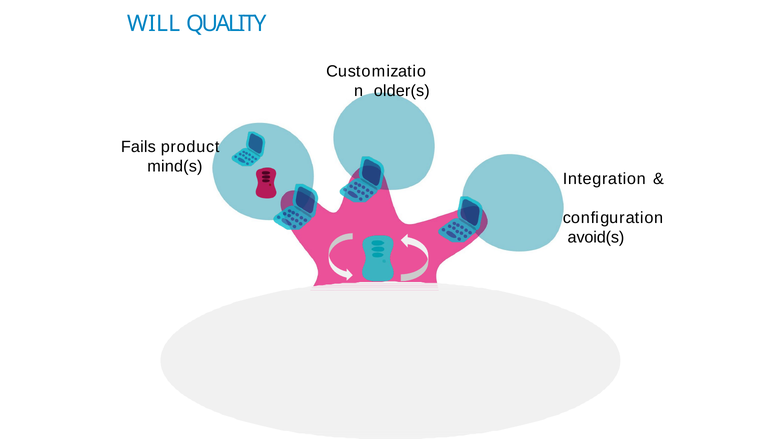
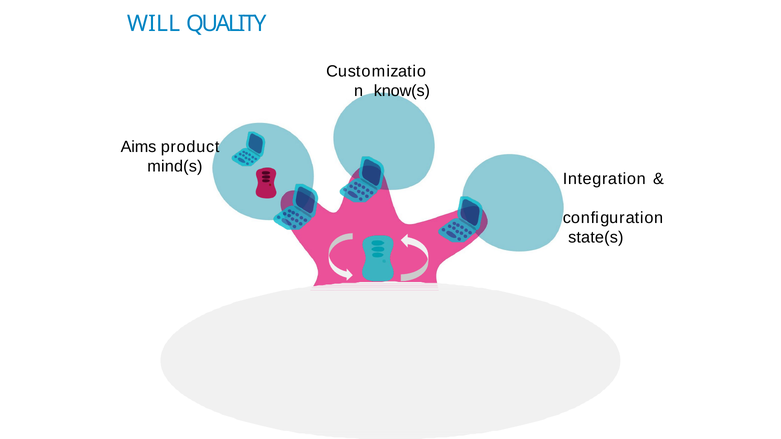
older(s: older(s -> know(s
Fails: Fails -> Aims
avoid(s: avoid(s -> state(s
